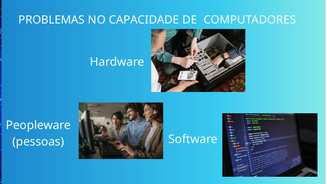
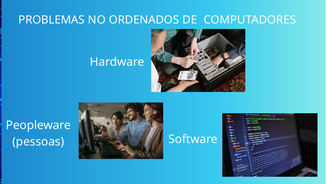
CAPACIDADE: CAPACIDADE -> ORDENADOS
